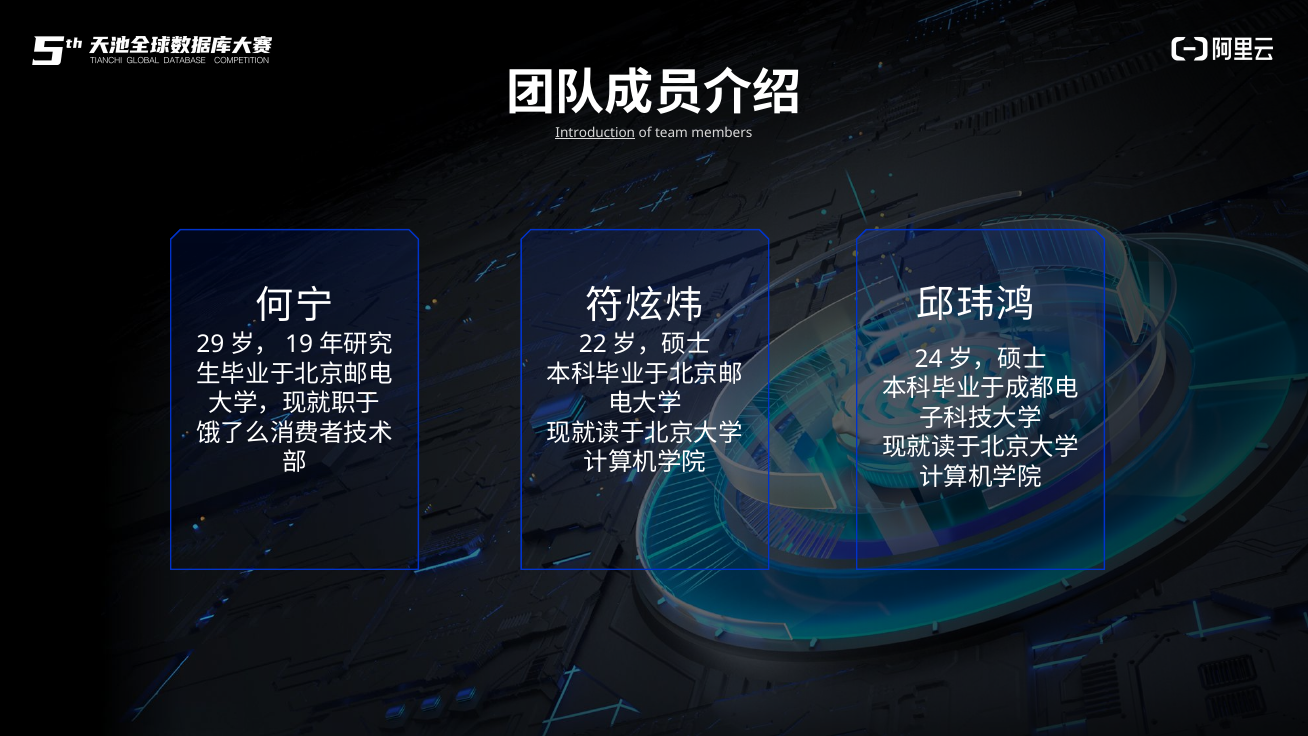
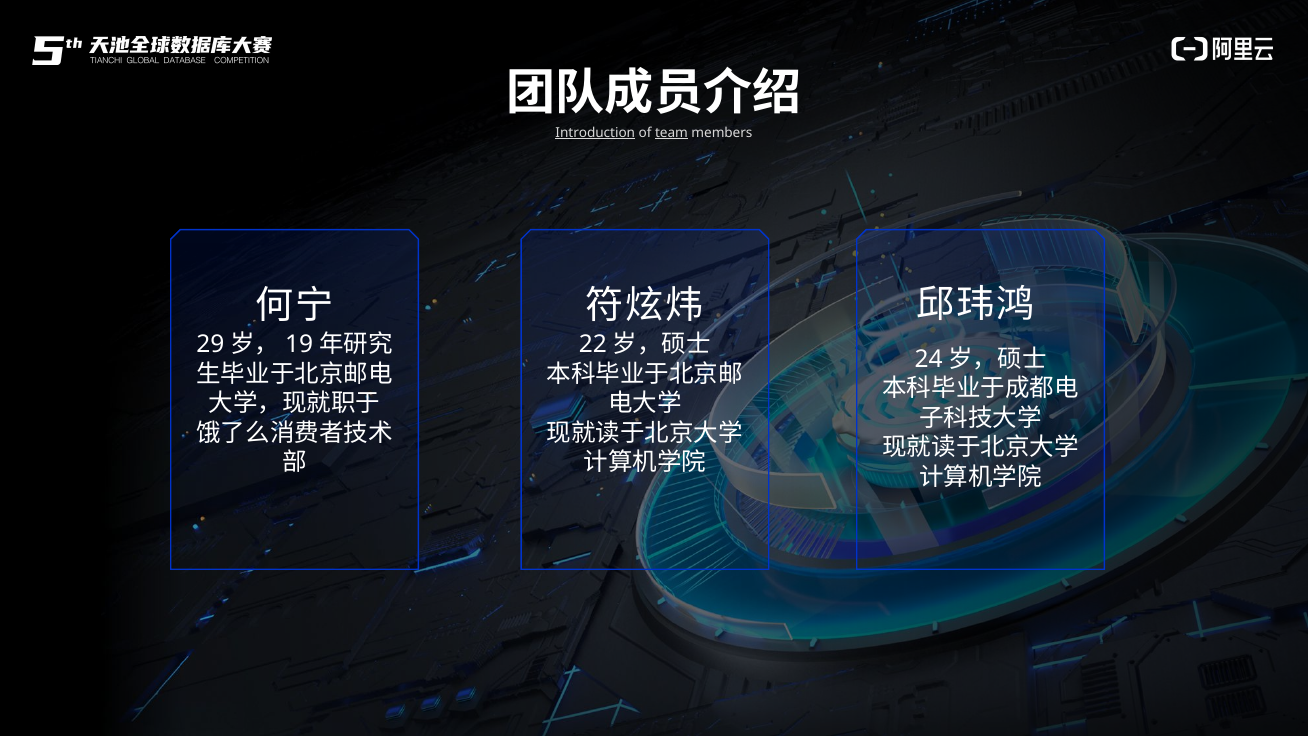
team underline: none -> present
